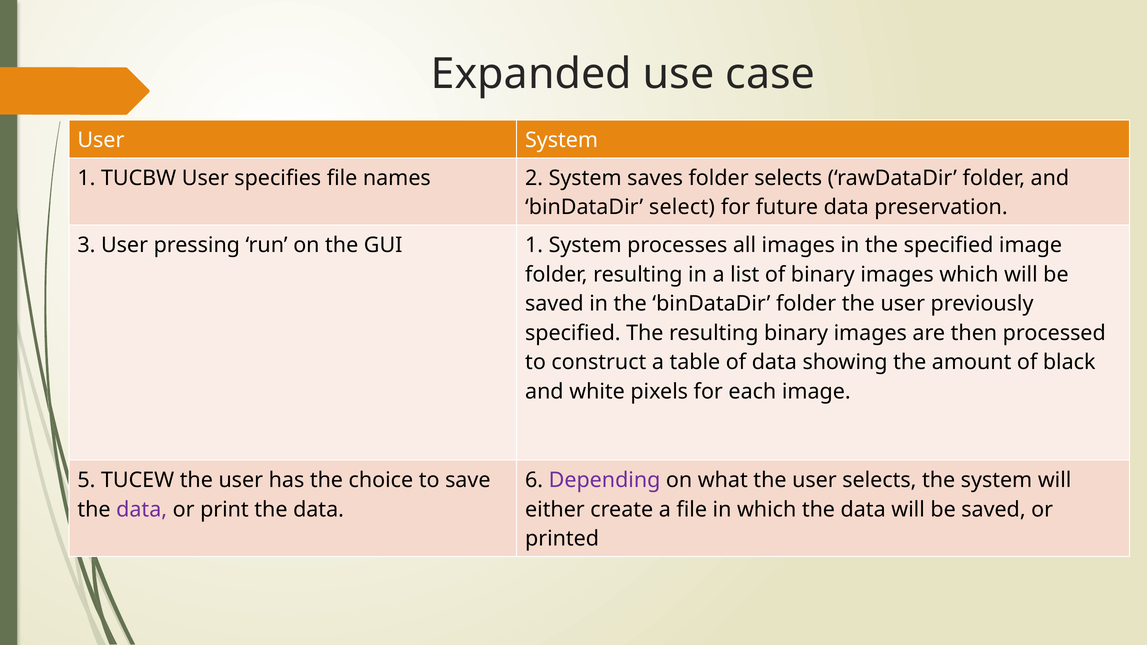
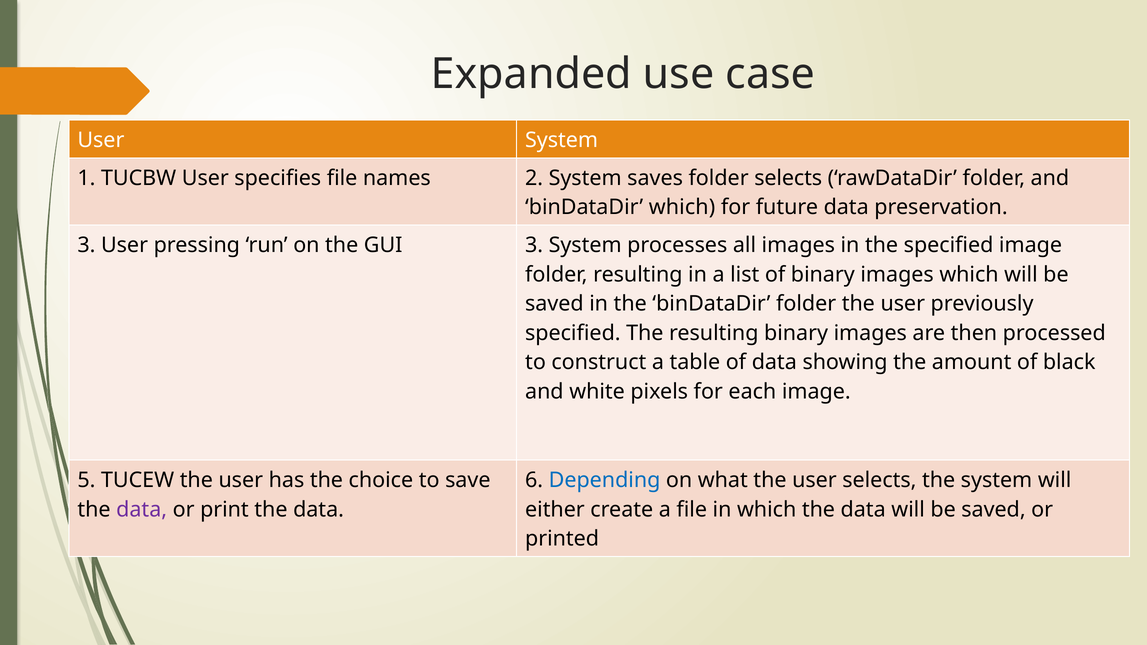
binDataDir select: select -> which
GUI 1: 1 -> 3
Depending colour: purple -> blue
